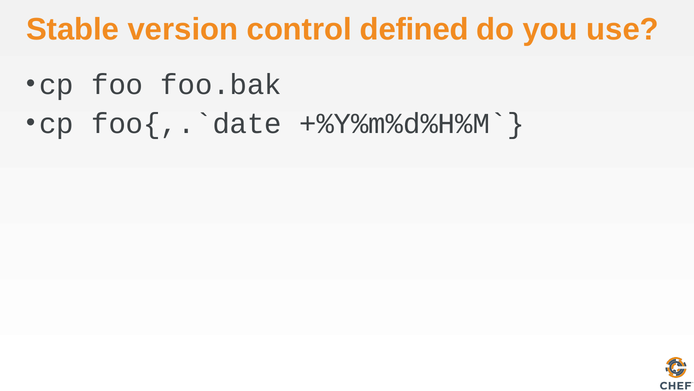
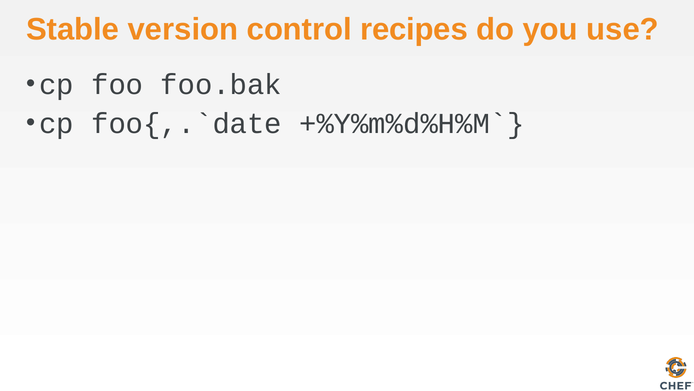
defined: defined -> recipes
